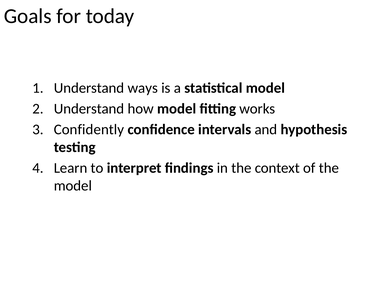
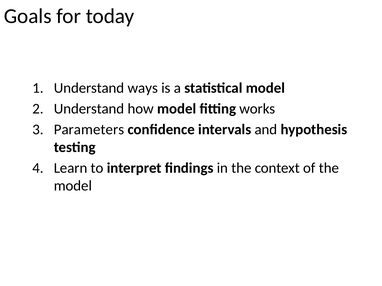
Confidently: Confidently -> Parameters
